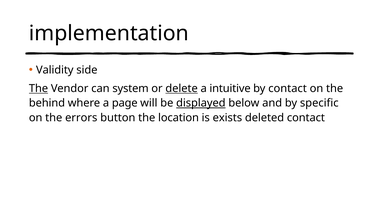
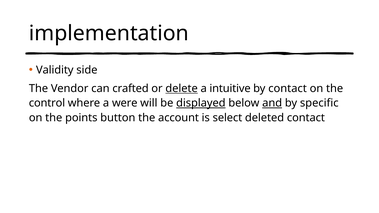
The at (38, 89) underline: present -> none
system: system -> crafted
behind: behind -> control
page: page -> were
and underline: none -> present
errors: errors -> points
location: location -> account
exists: exists -> select
